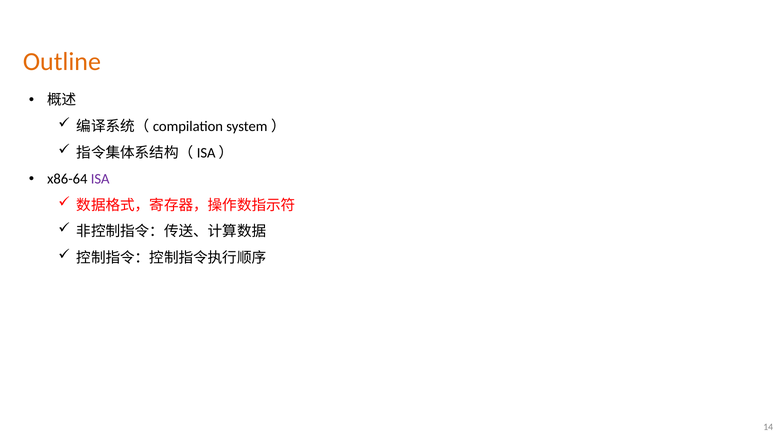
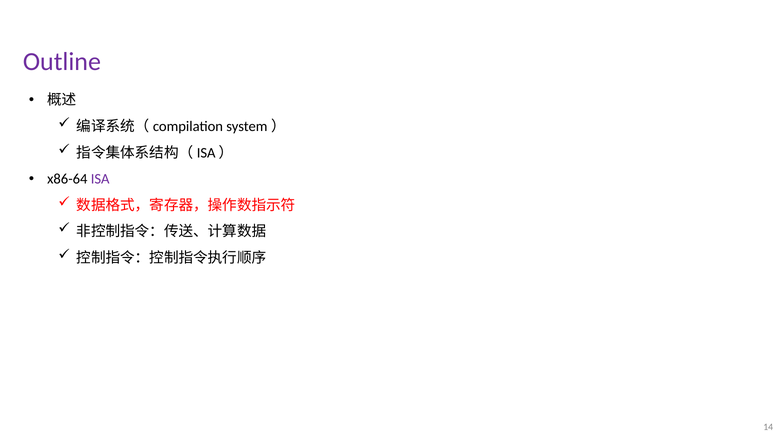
Outline colour: orange -> purple
